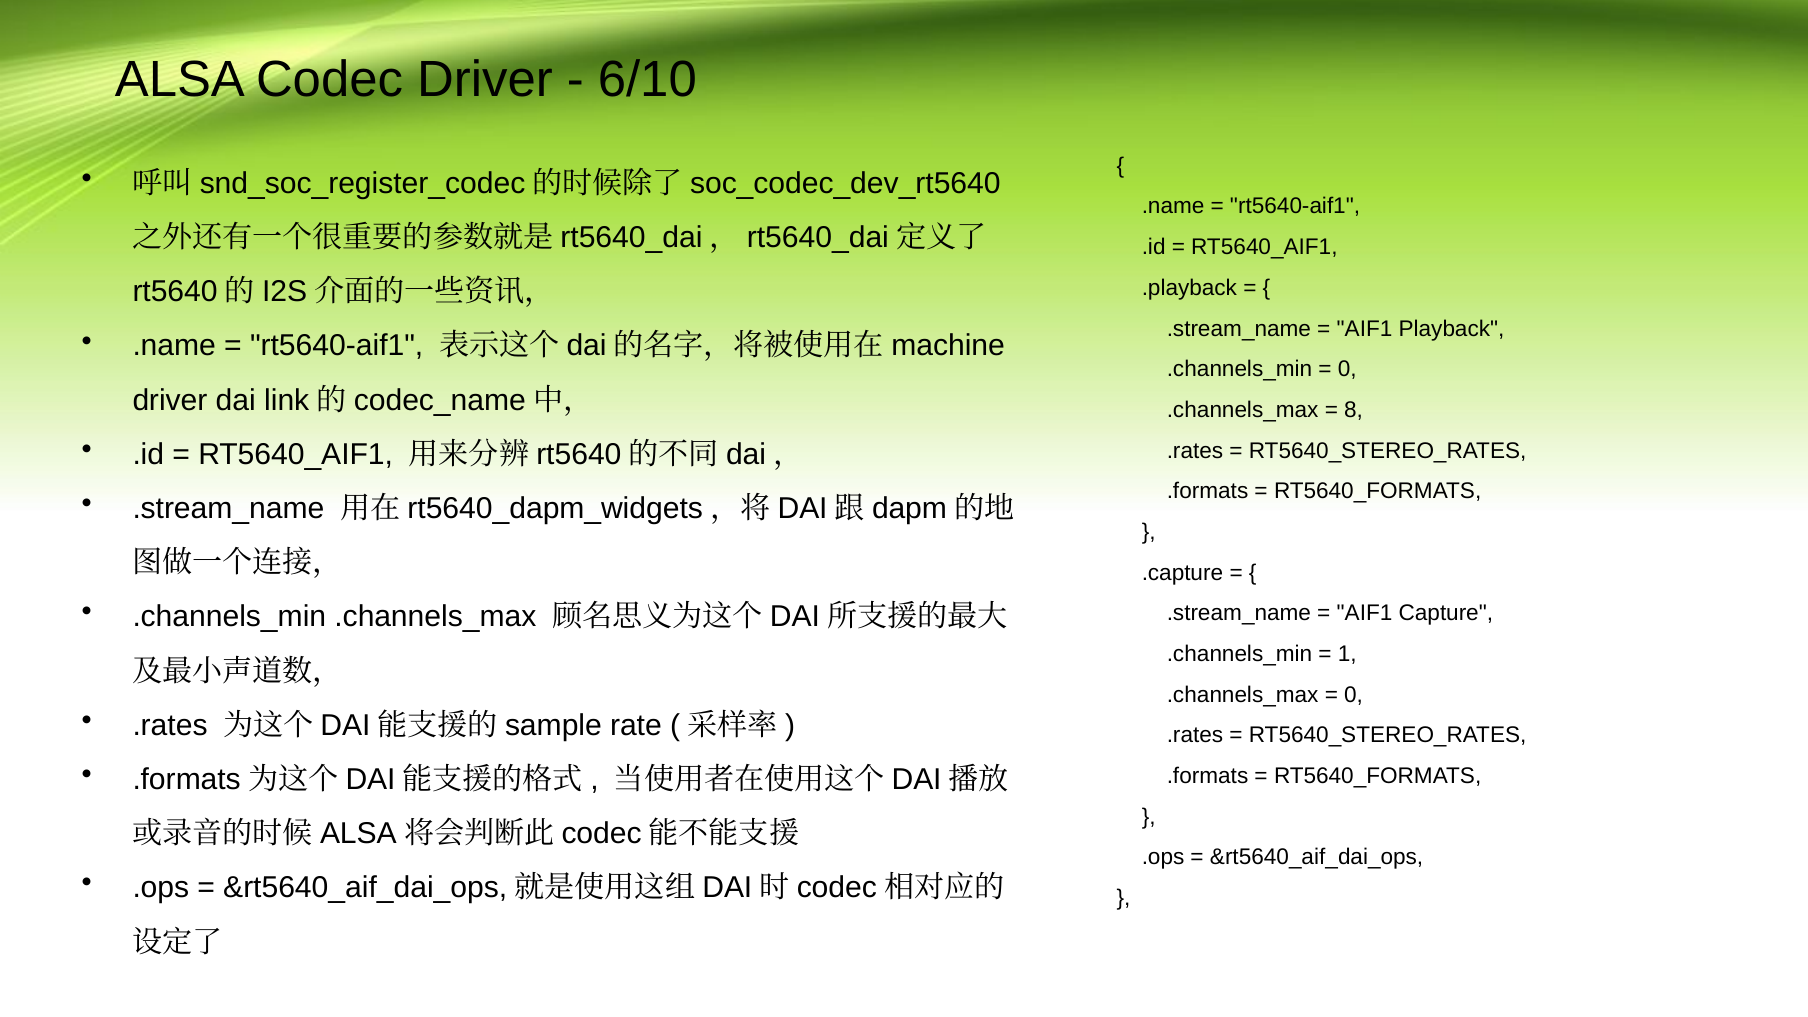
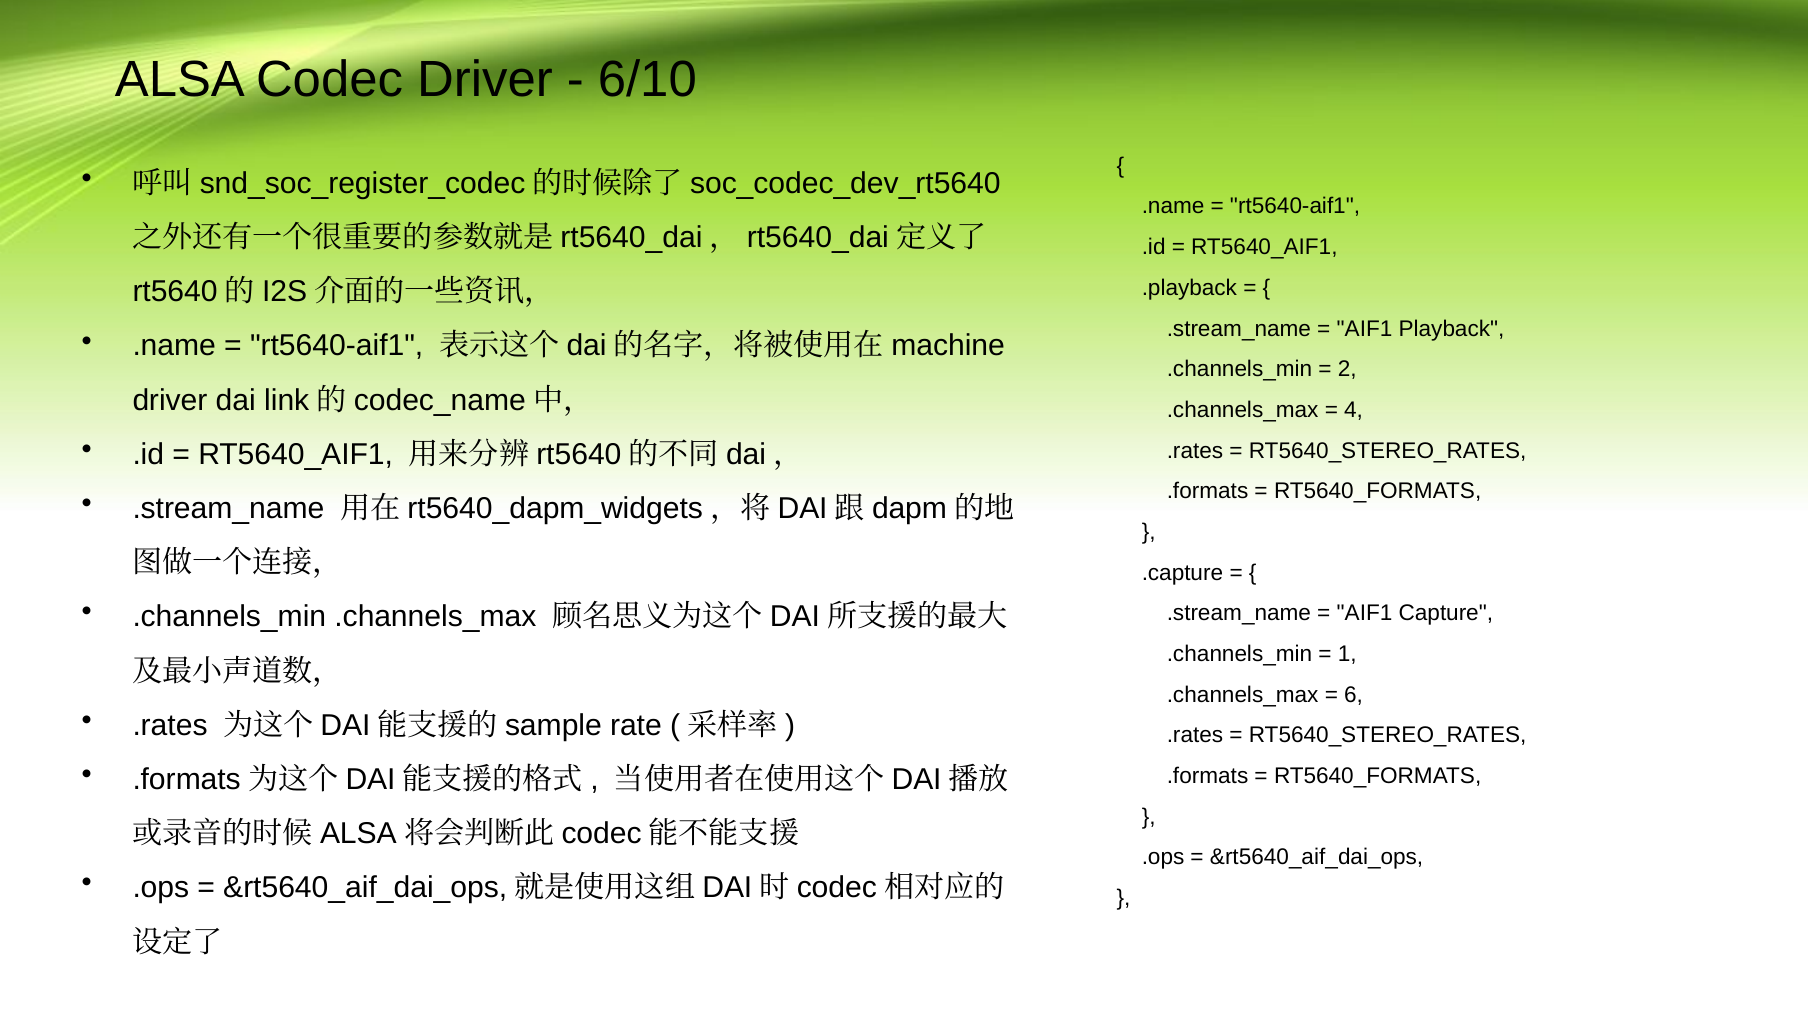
0 at (1347, 369): 0 -> 2
8: 8 -> 4
0 at (1354, 695): 0 -> 6
